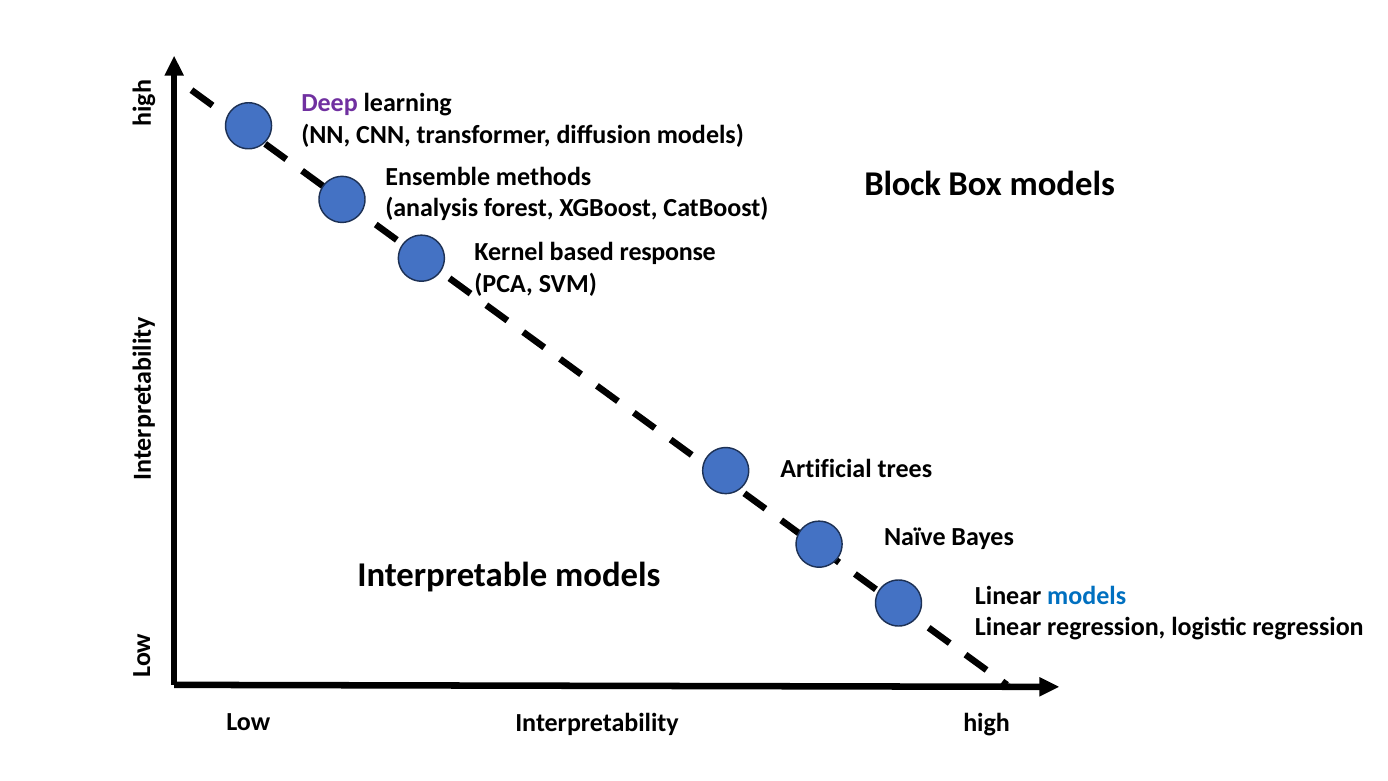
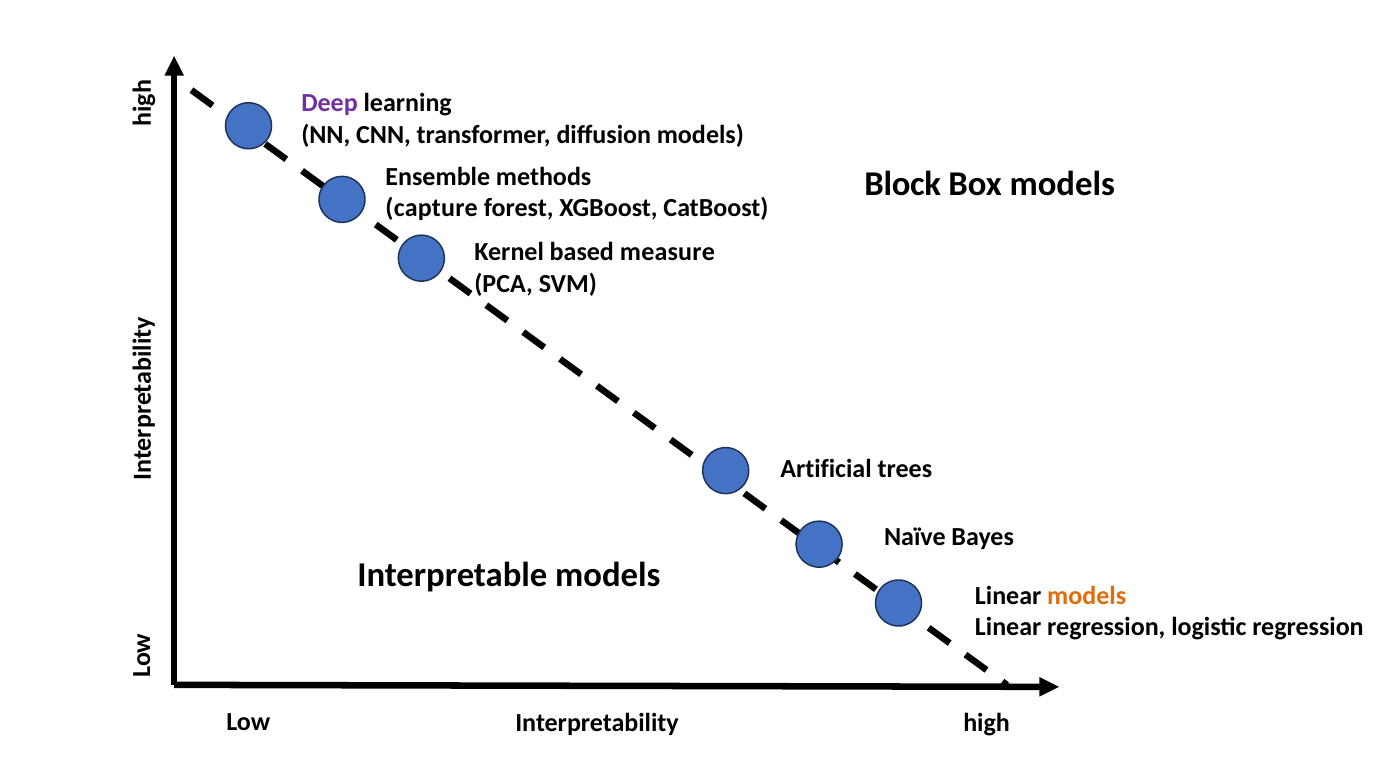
analysis: analysis -> capture
response: response -> measure
models at (1087, 596) colour: blue -> orange
